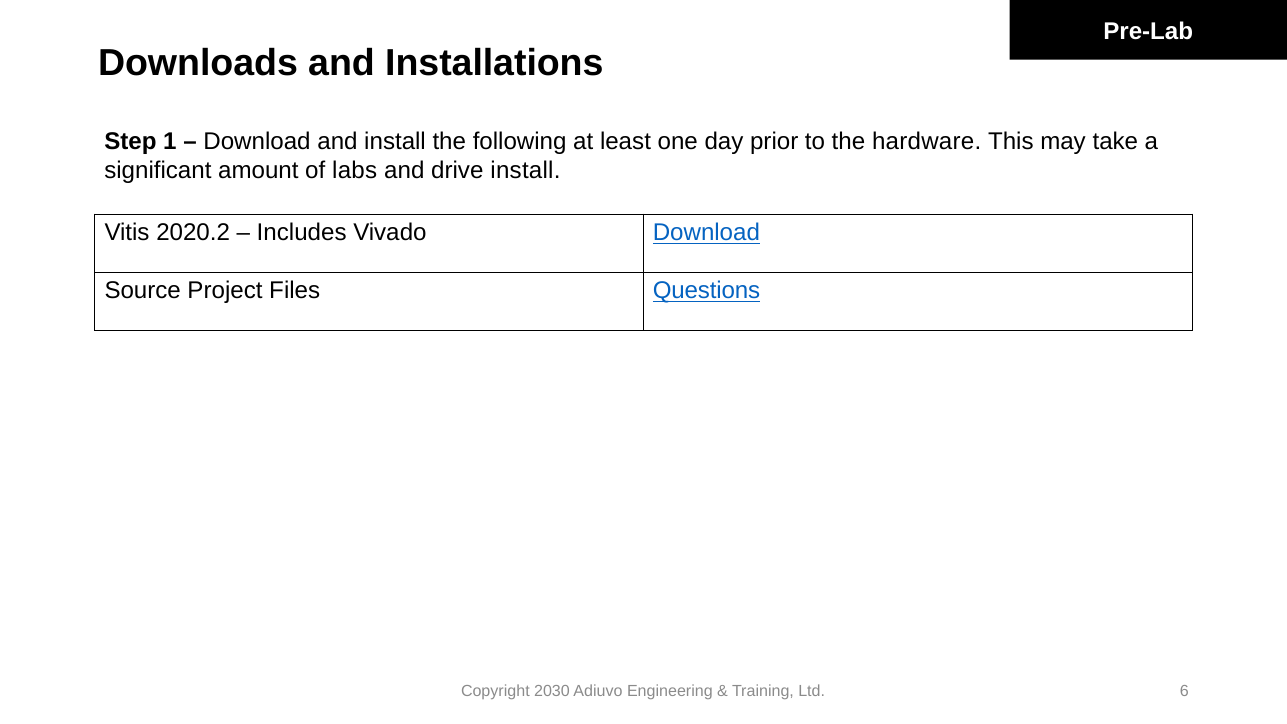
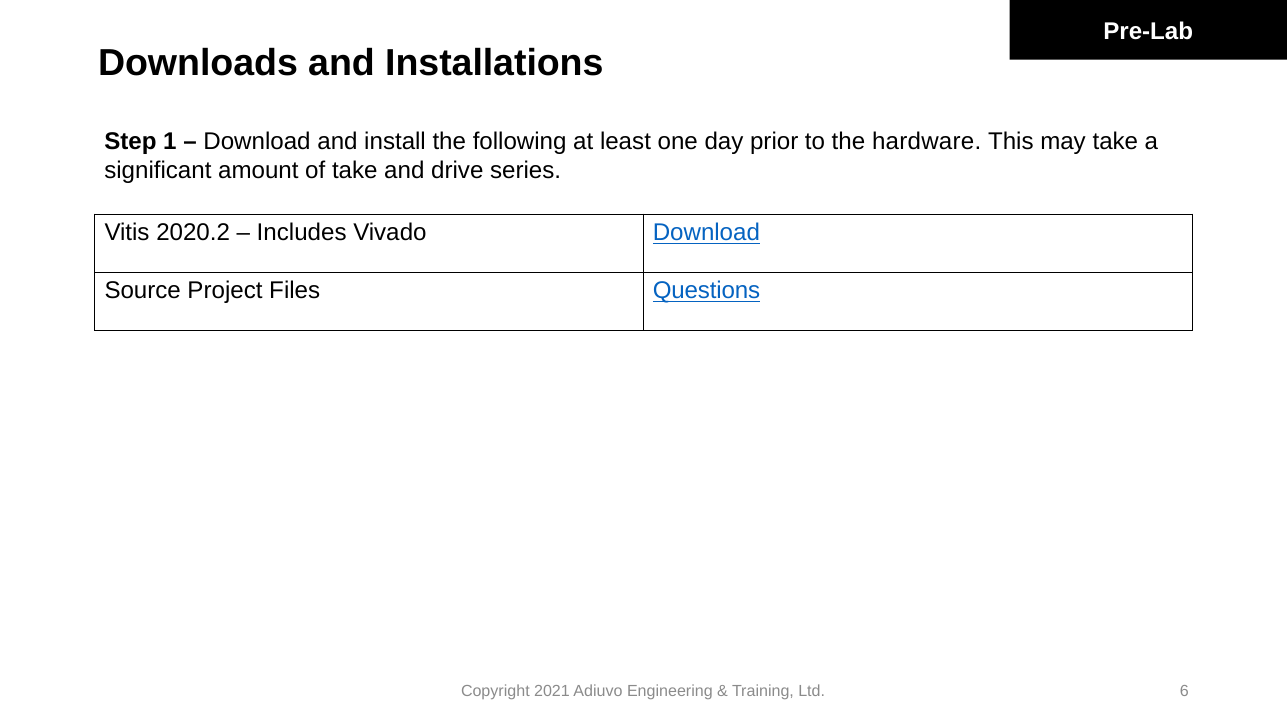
of labs: labs -> take
drive install: install -> series
2030: 2030 -> 2021
